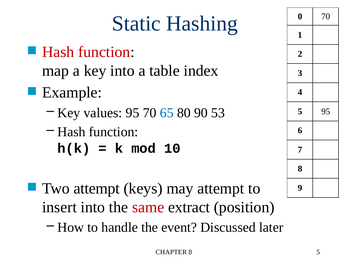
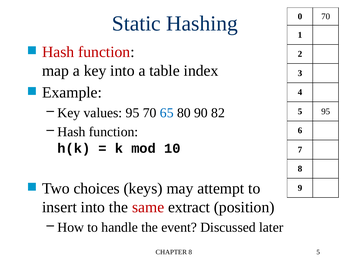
53: 53 -> 82
Two attempt: attempt -> choices
